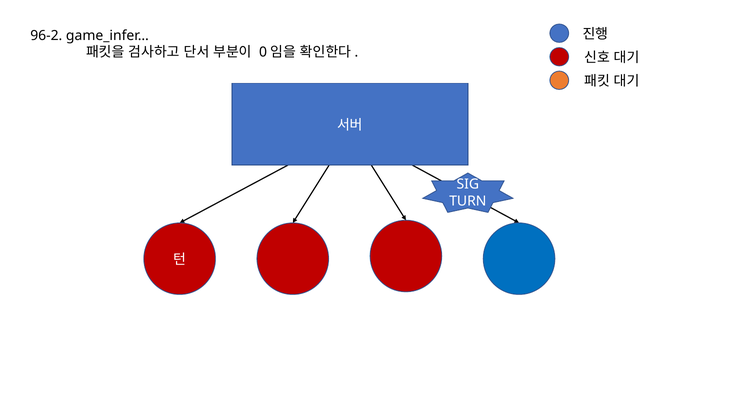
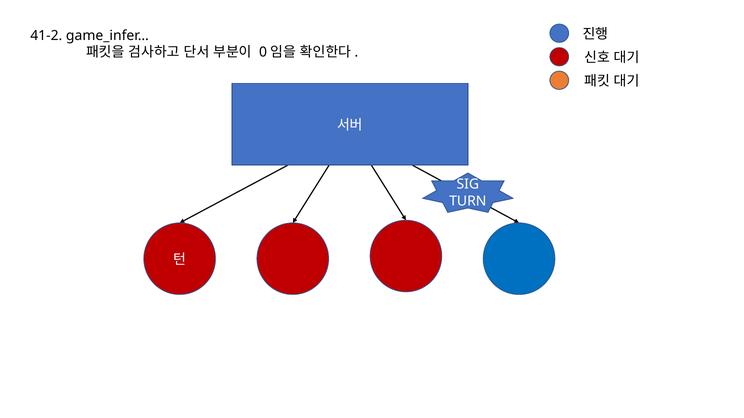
96-2: 96-2 -> 41-2
